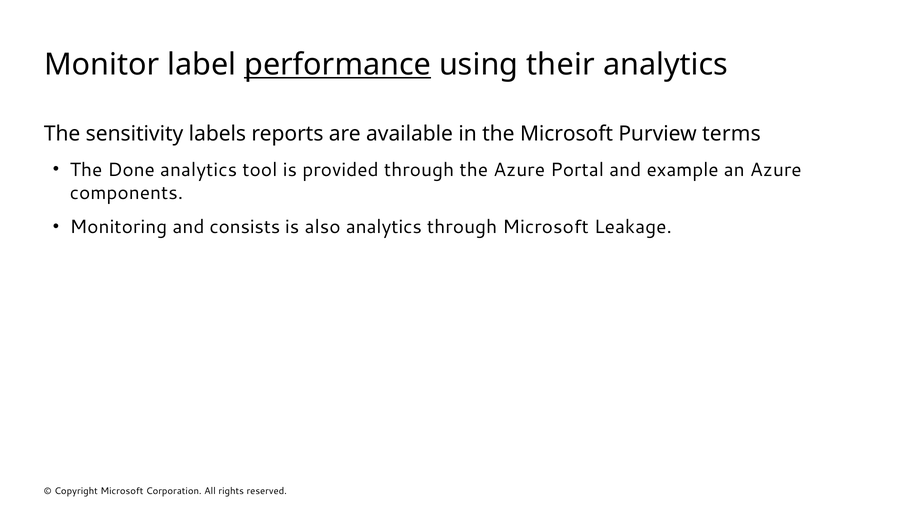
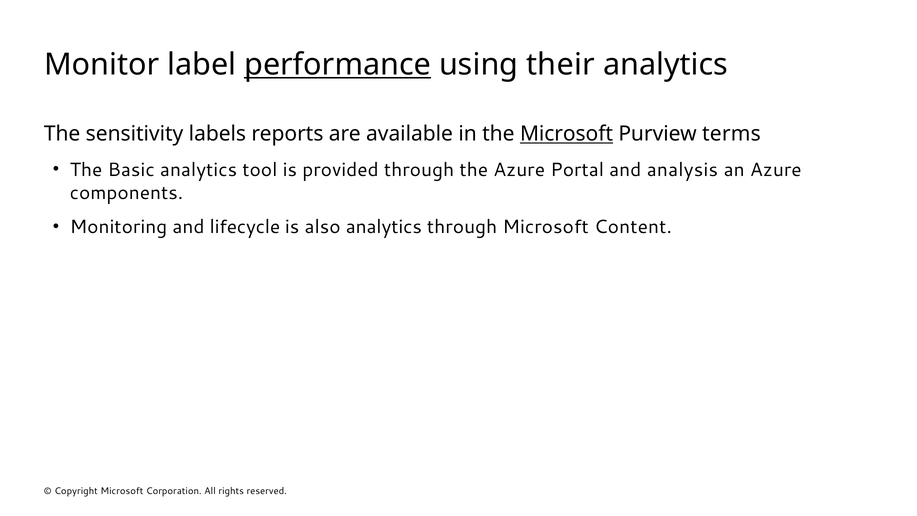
Microsoft at (567, 134) underline: none -> present
Done: Done -> Basic
example: example -> analysis
consists: consists -> lifecycle
Leakage: Leakage -> Content
